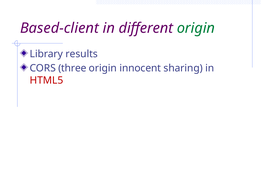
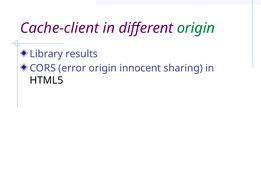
Based-client: Based-client -> Cache-client
three: three -> error
HTML5 colour: red -> black
